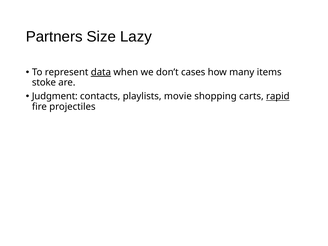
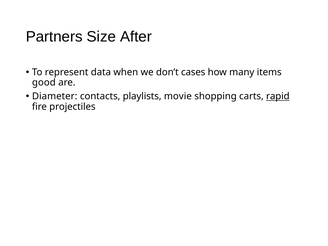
Lazy: Lazy -> After
data underline: present -> none
stoke: stoke -> good
Judgment: Judgment -> Diameter
